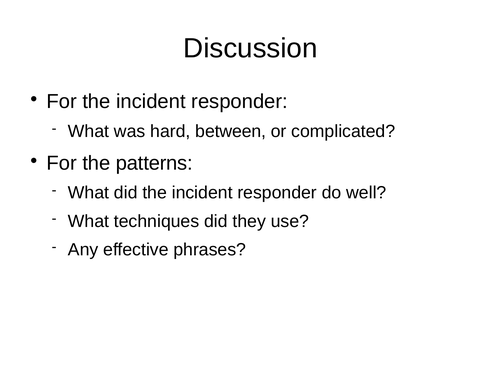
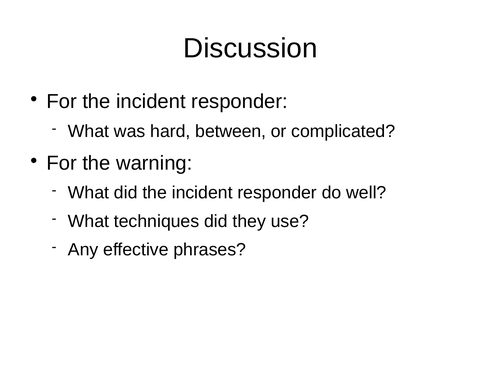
patterns: patterns -> warning
